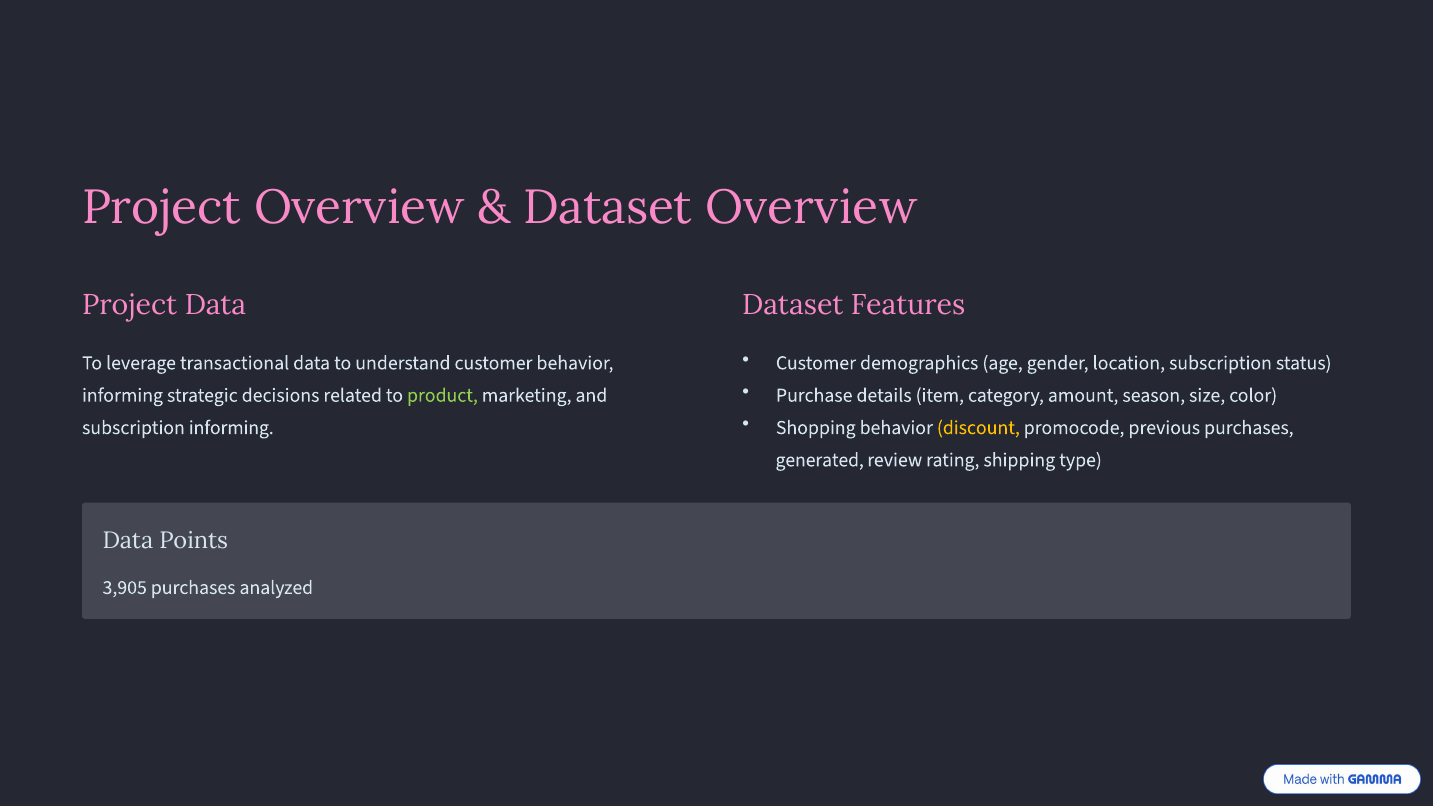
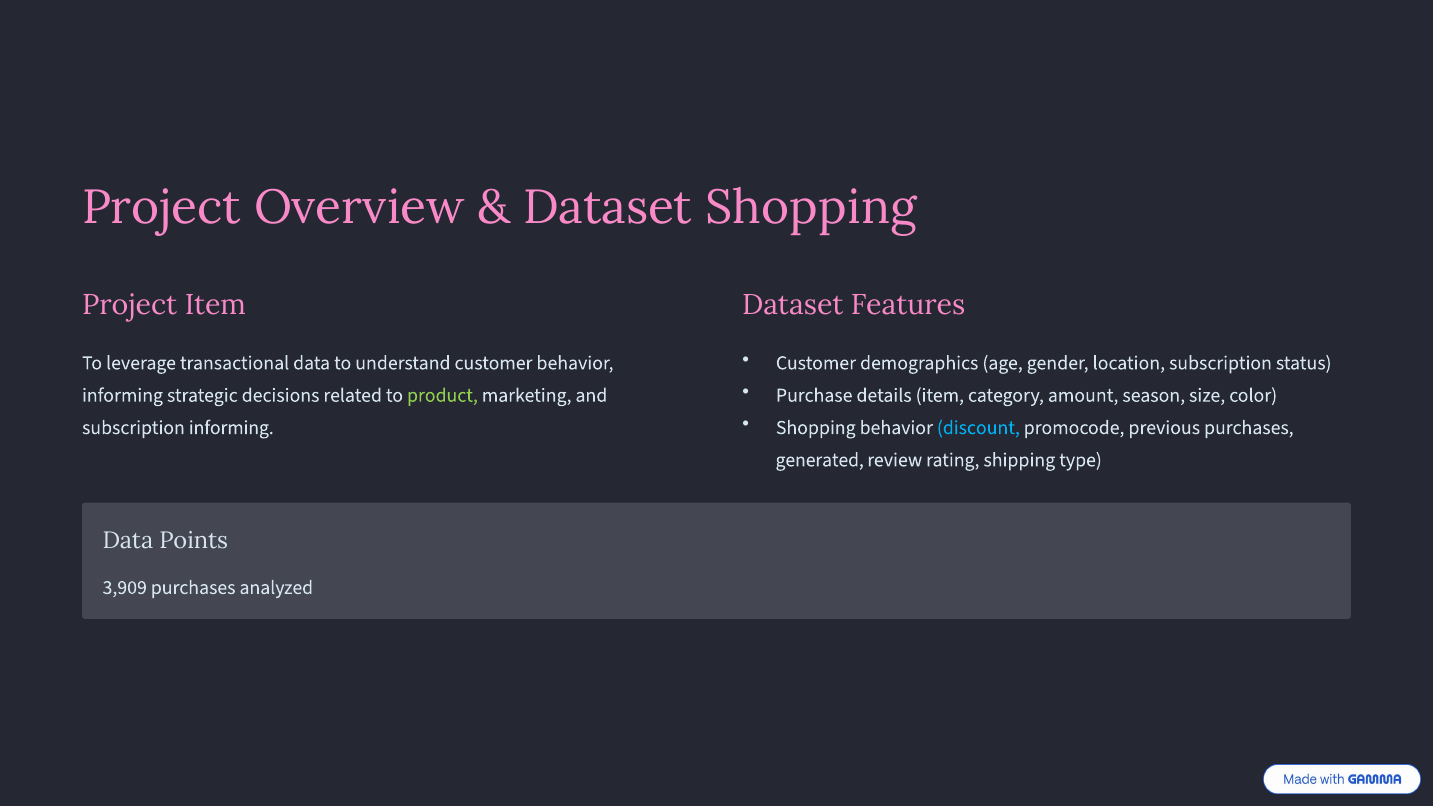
Dataset Overview: Overview -> Shopping
Project Data: Data -> Item
discount colour: yellow -> light blue
3,905: 3,905 -> 3,909
